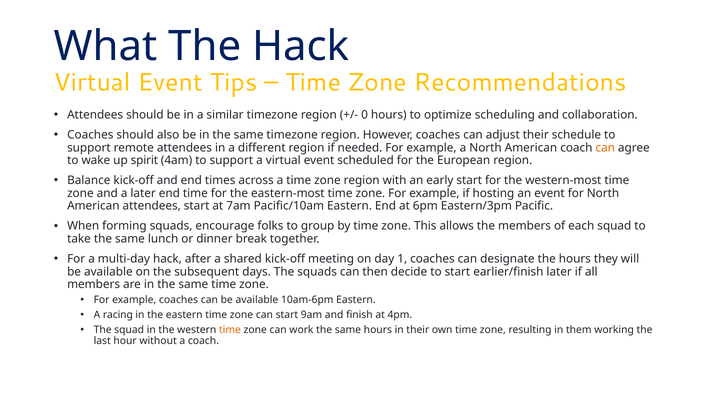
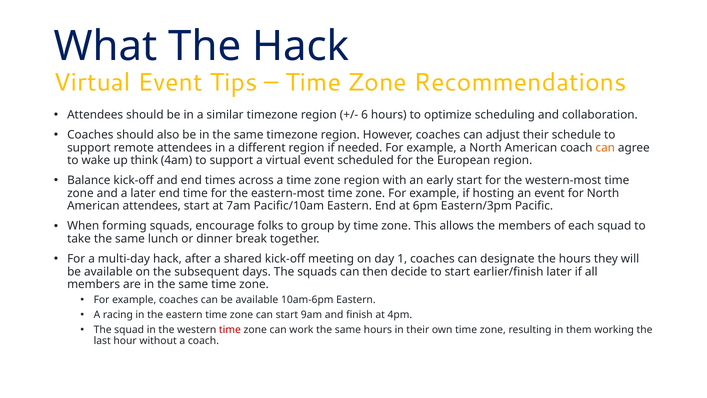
0: 0 -> 6
spirit: spirit -> think
time at (230, 329) colour: orange -> red
